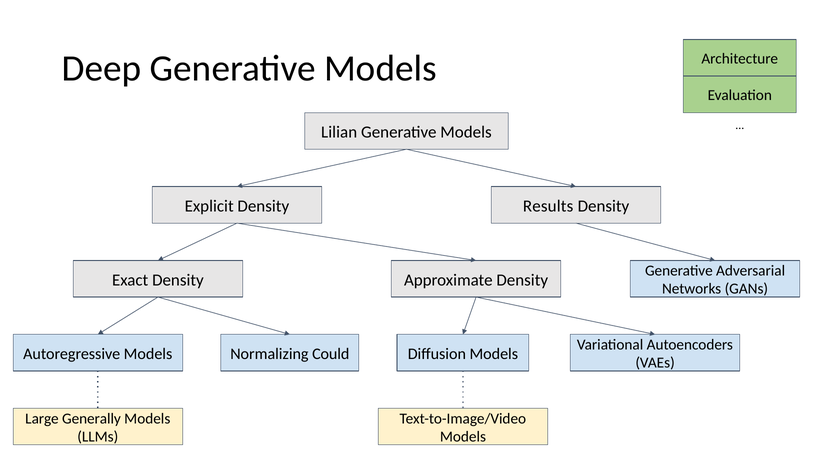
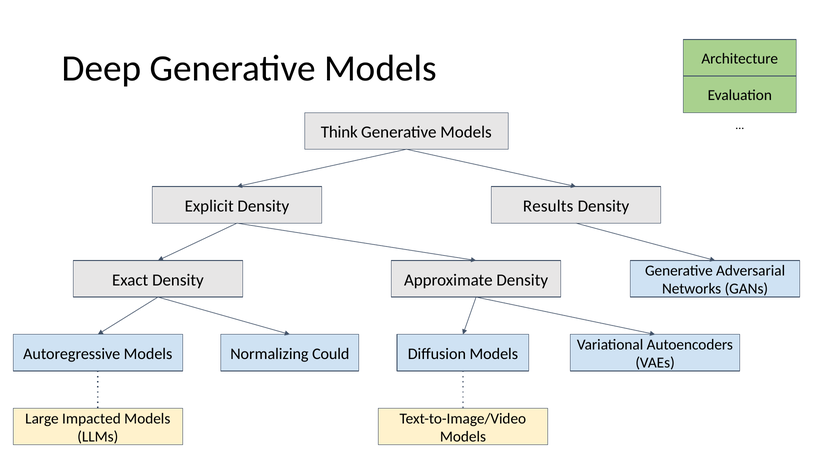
Lilian: Lilian -> Think
Generally: Generally -> Impacted
